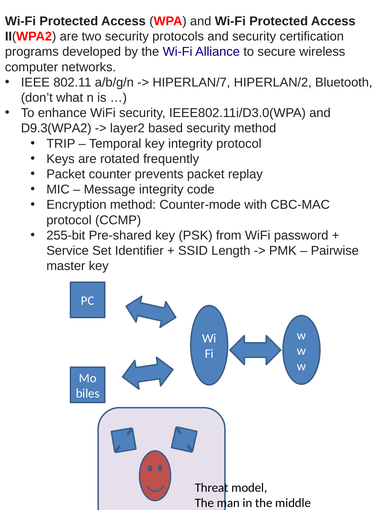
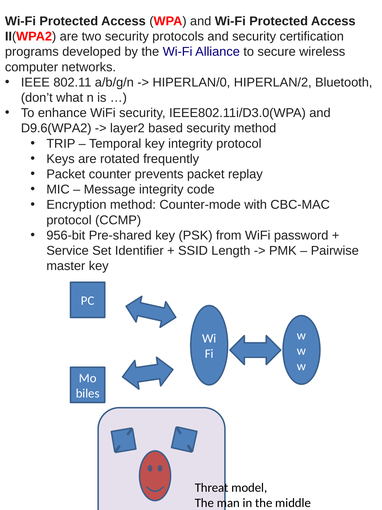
HIPERLAN/7: HIPERLAN/7 -> HIPERLAN/0
D9.3(WPA2: D9.3(WPA2 -> D9.6(WPA2
255-bit: 255-bit -> 956-bit
